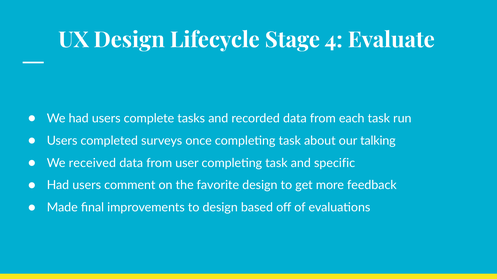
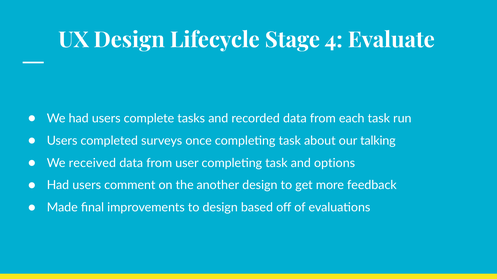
specific: specific -> options
favorite: favorite -> another
